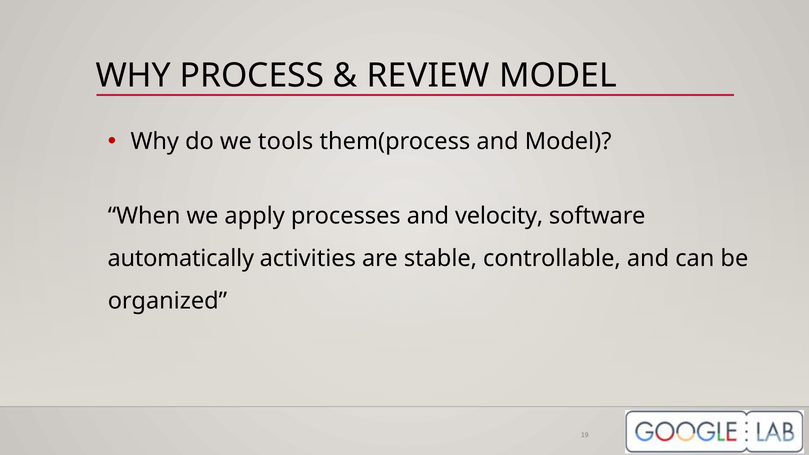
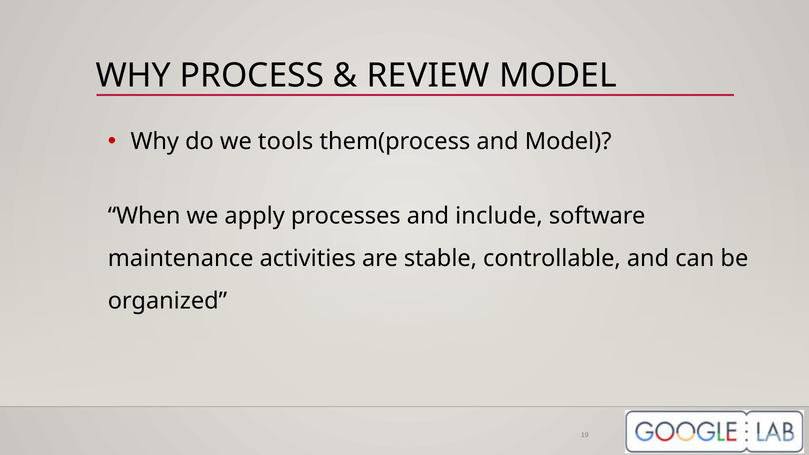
velocity: velocity -> include
automatically: automatically -> maintenance
